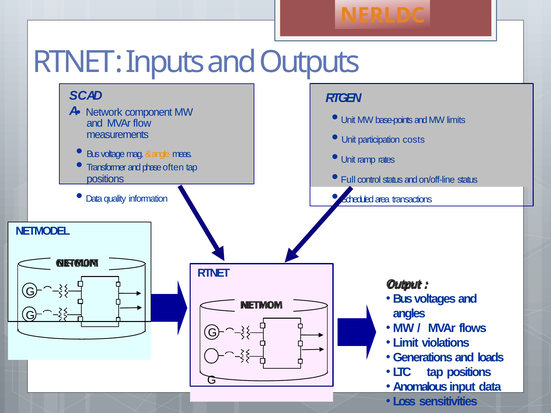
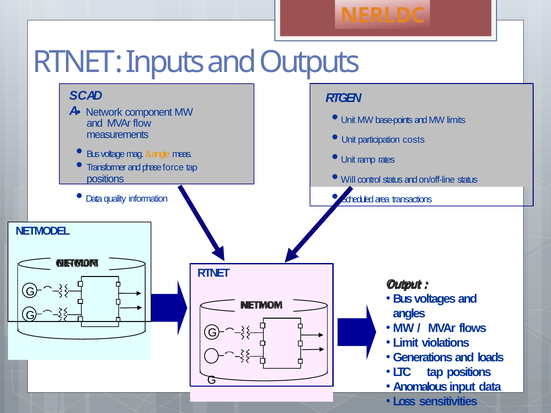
often: often -> force
Full: Full -> Will
